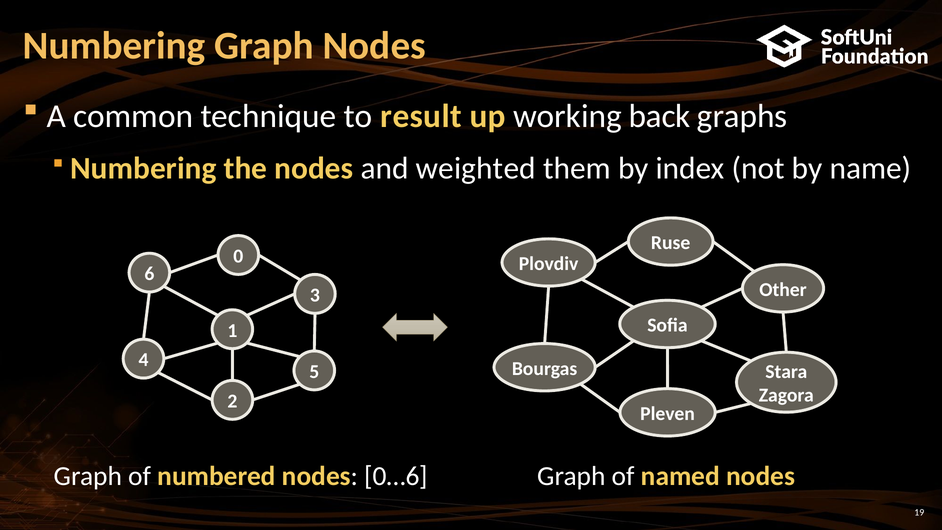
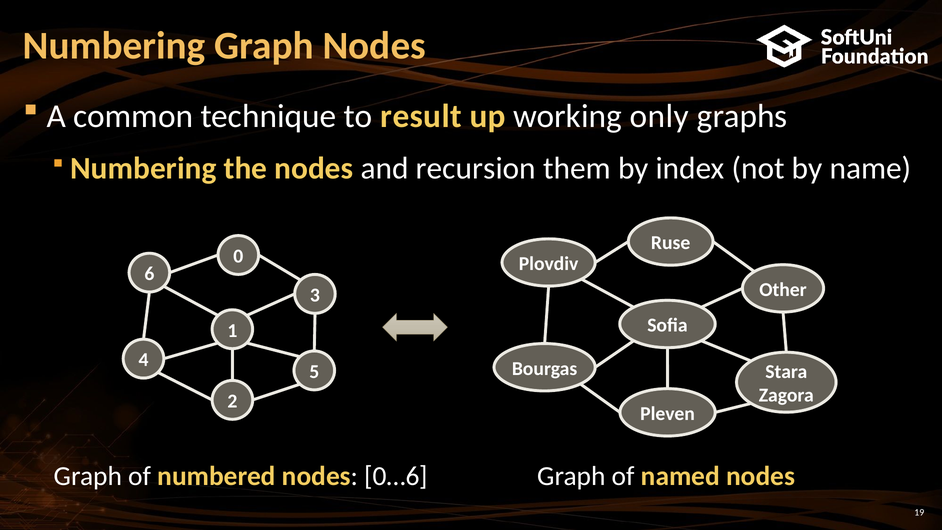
back: back -> only
weighted: weighted -> recursion
